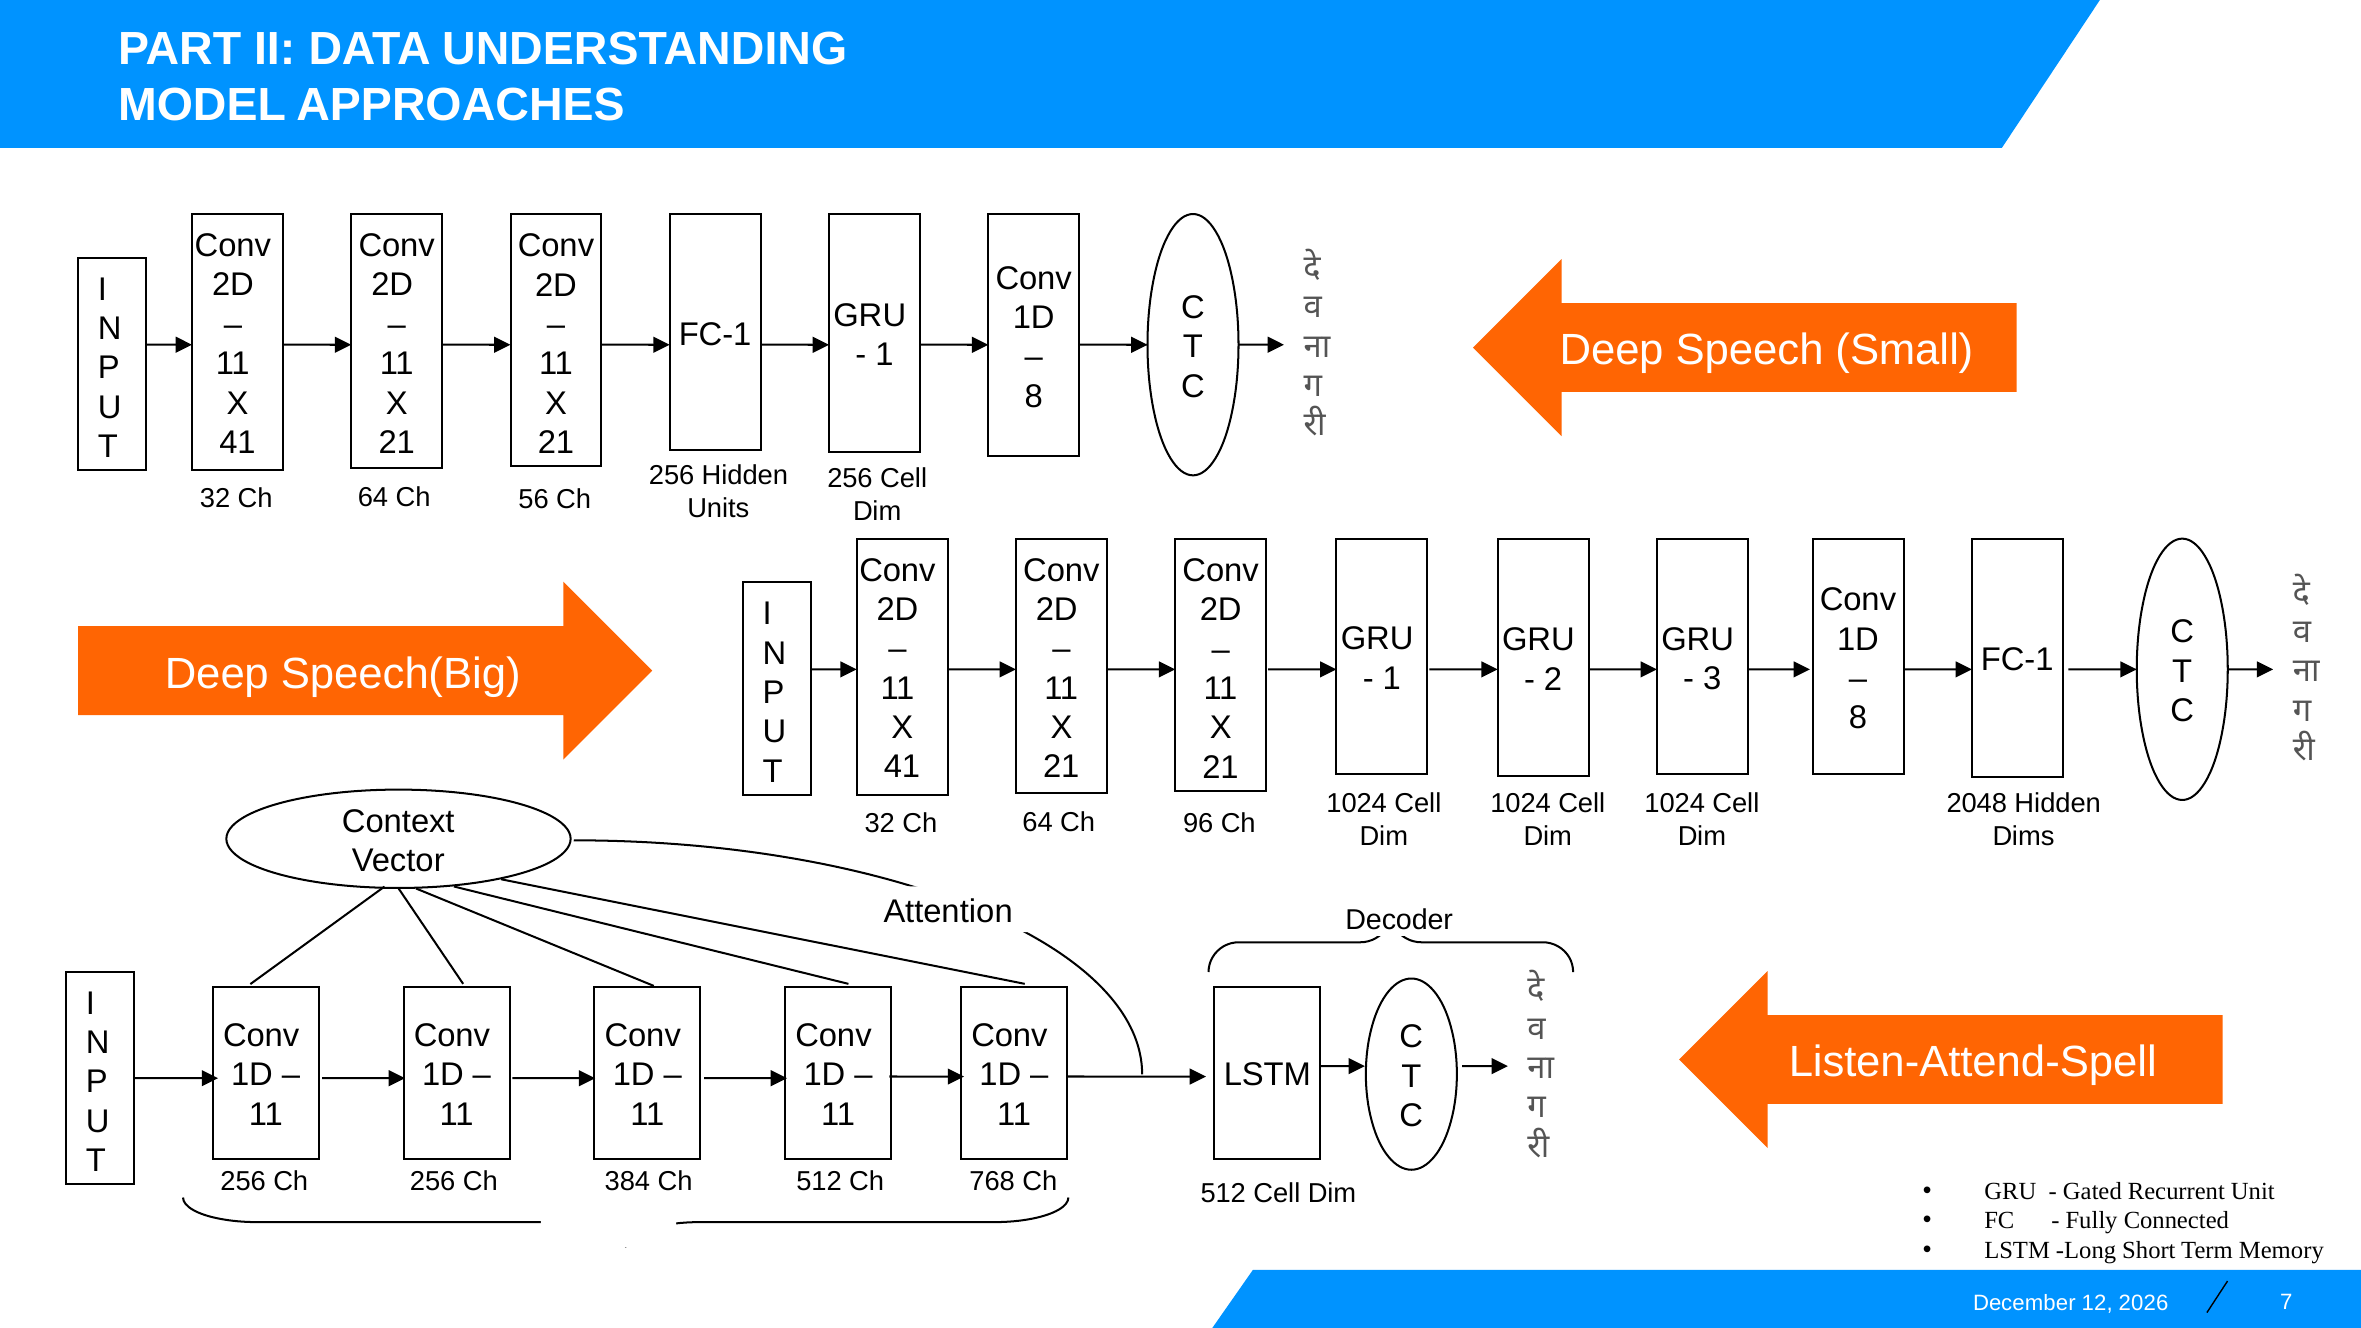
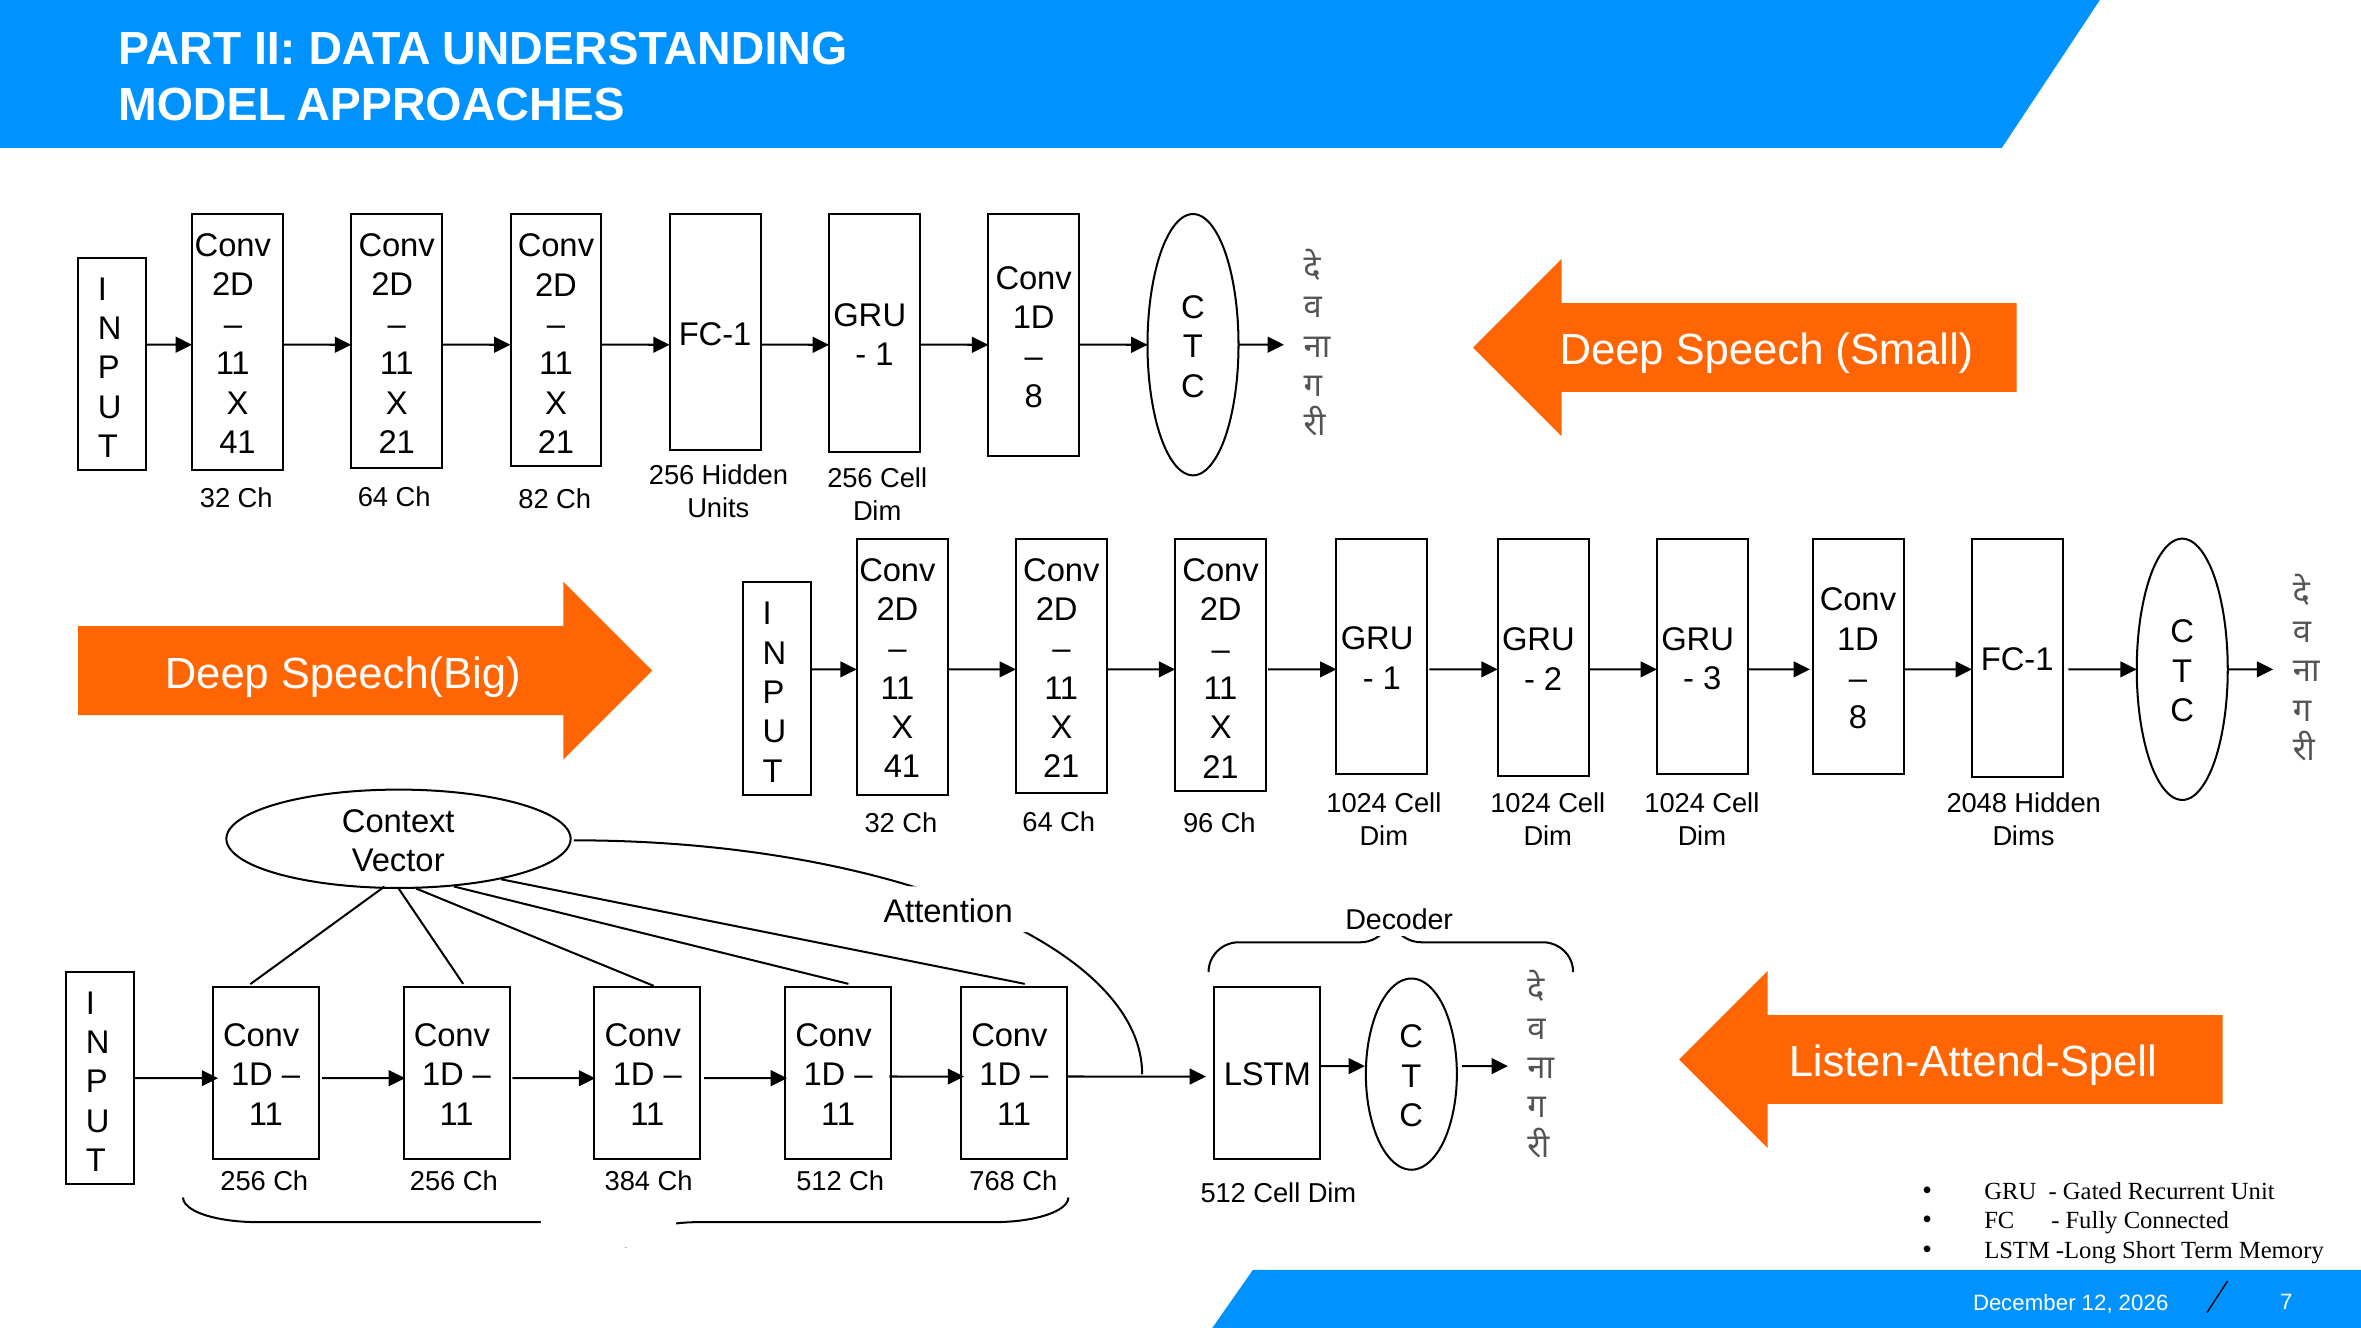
56: 56 -> 82
